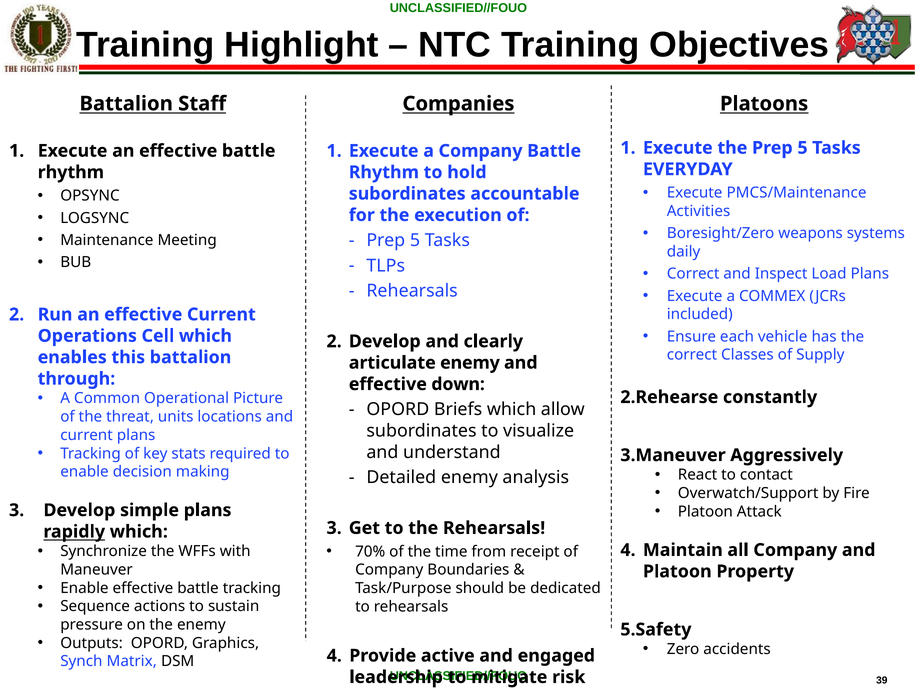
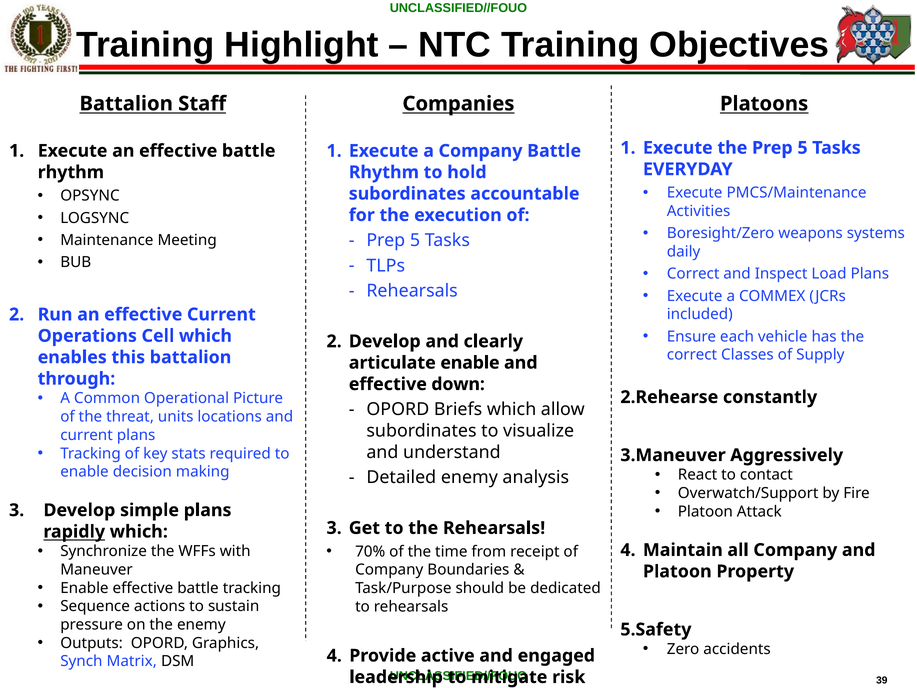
articulate enemy: enemy -> enable
